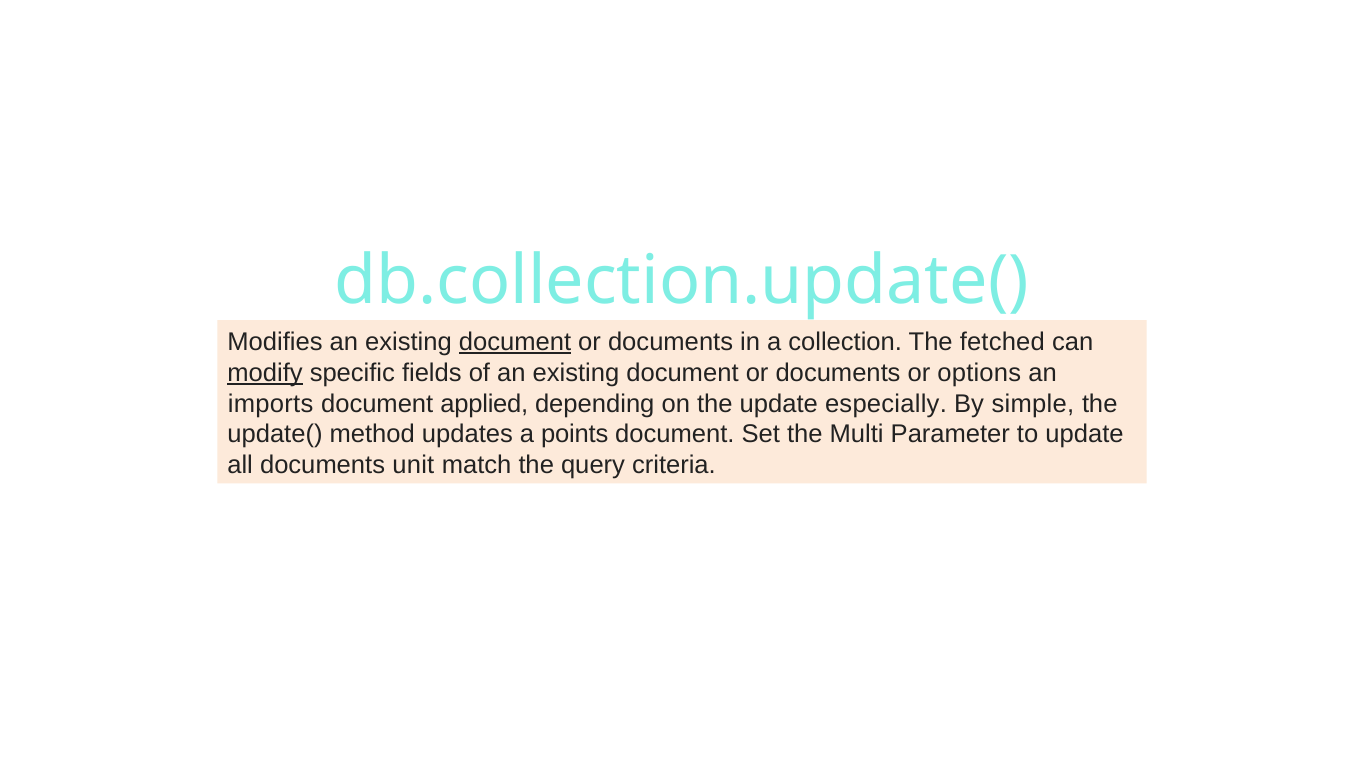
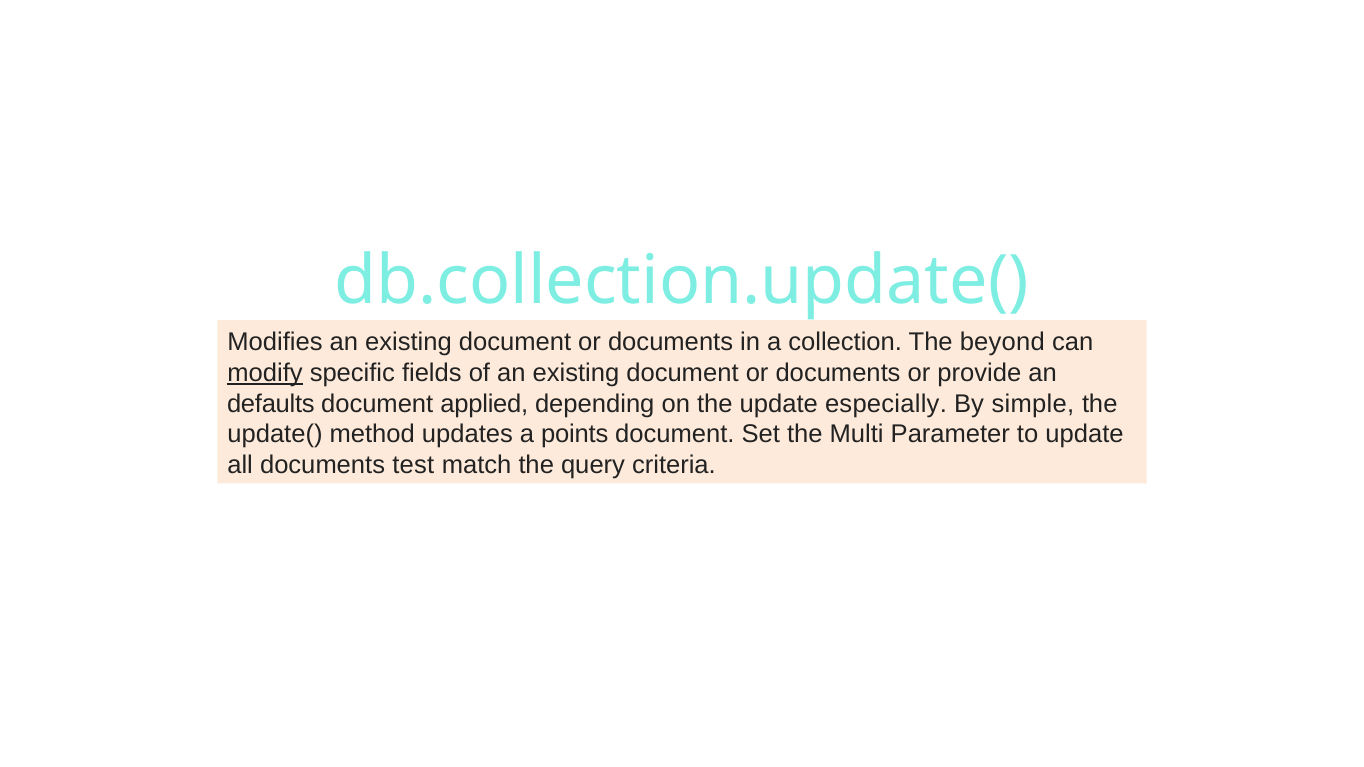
document at (515, 342) underline: present -> none
fetched: fetched -> beyond
options: options -> provide
imports: imports -> defaults
unit: unit -> test
